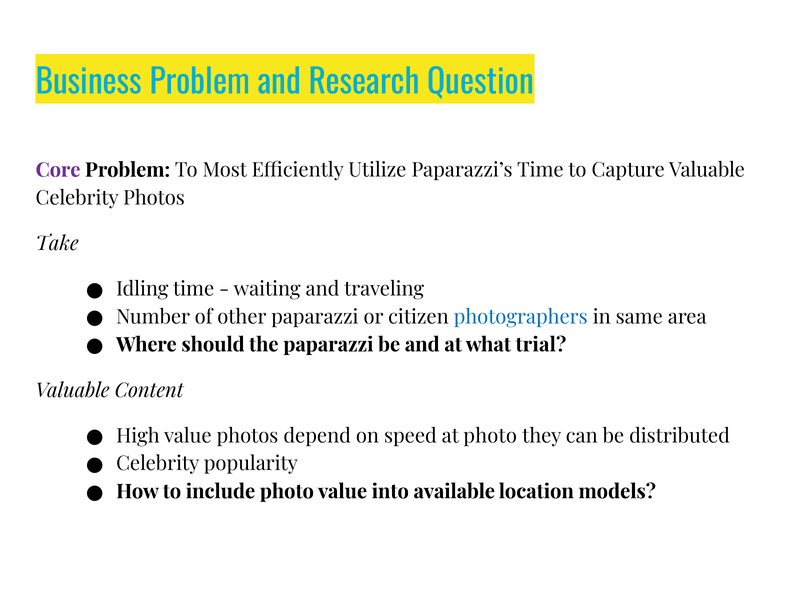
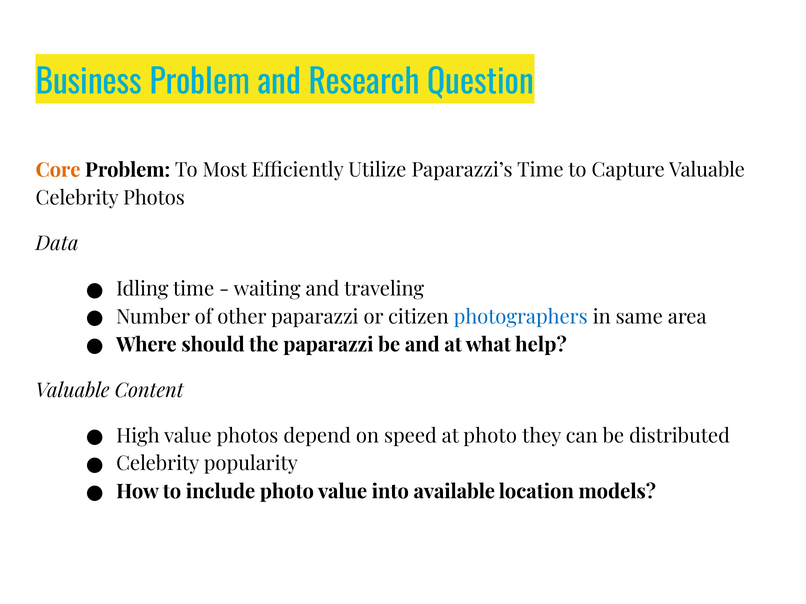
Core colour: purple -> orange
Take: Take -> Data
trial: trial -> help
